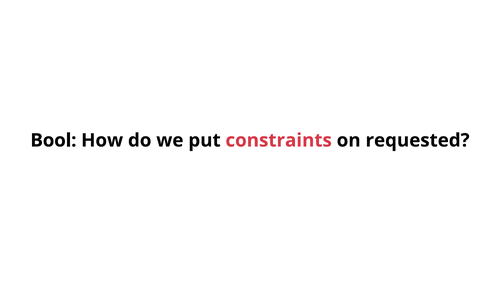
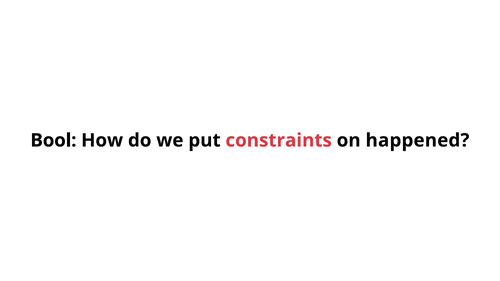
requested: requested -> happened
